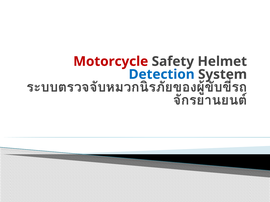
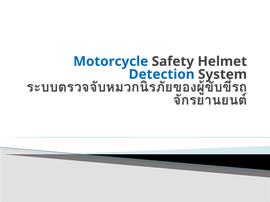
Motorcycle colour: red -> blue
